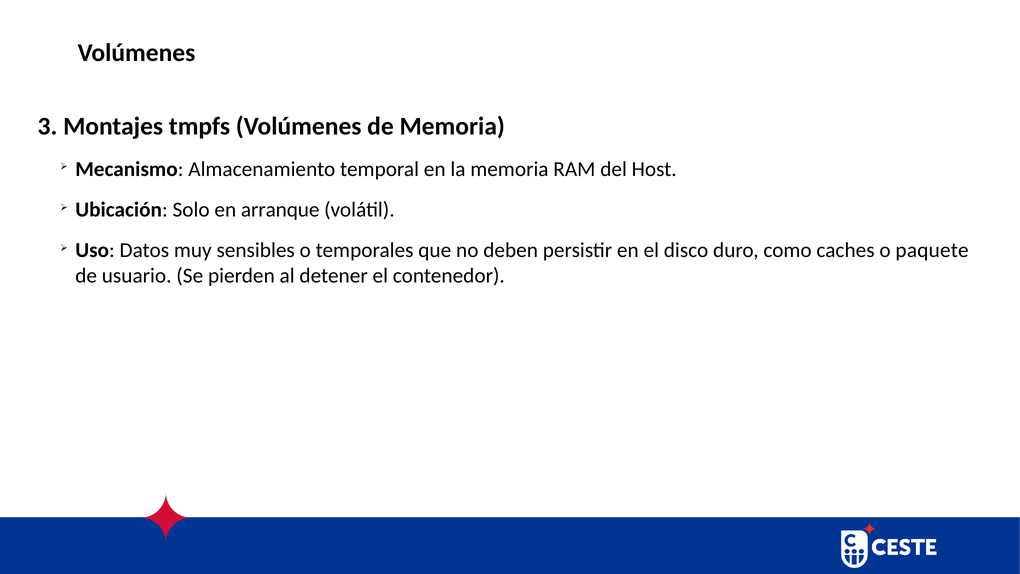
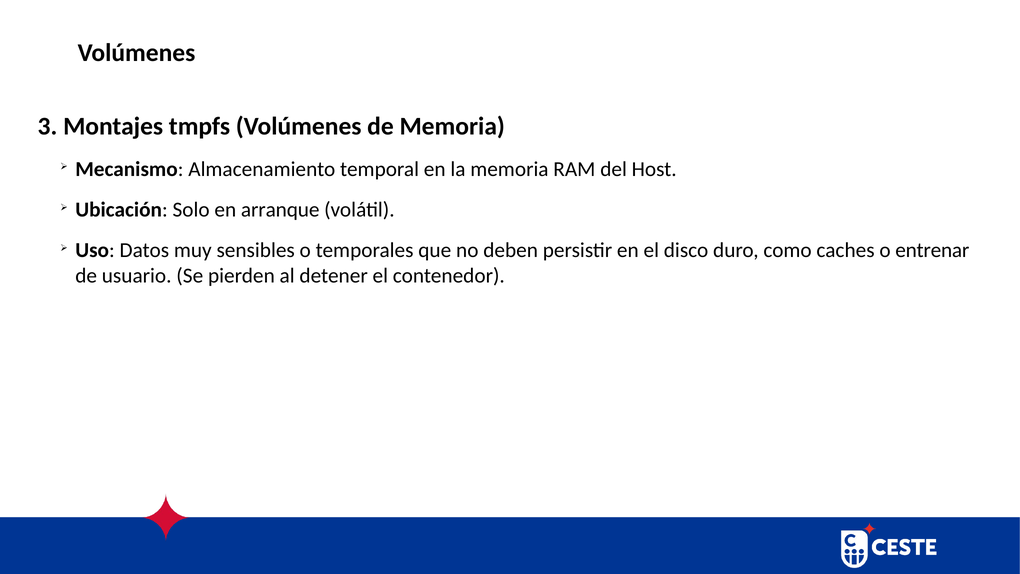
paquete: paquete -> entrenar
